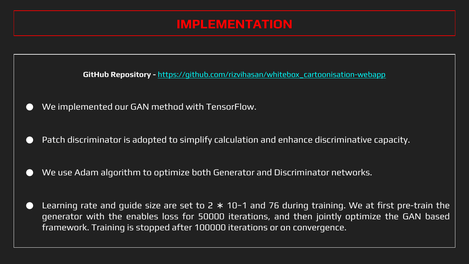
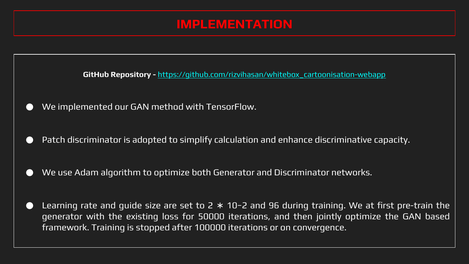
10−1: 10−1 -> 10−2
76: 76 -> 96
enables: enables -> existing
